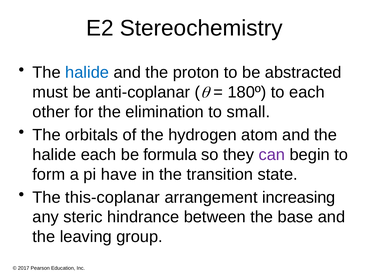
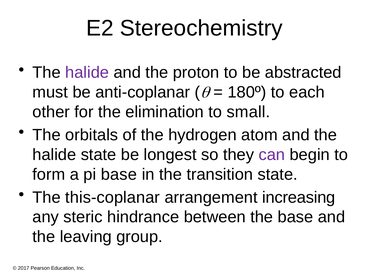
halide at (87, 73) colour: blue -> purple
halide each: each -> state
formula: formula -> longest
pi have: have -> base
